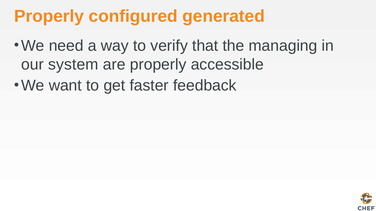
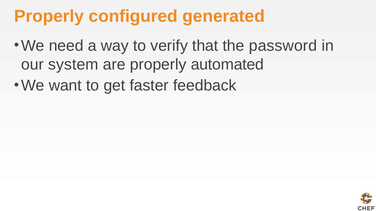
managing: managing -> password
accessible: accessible -> automated
